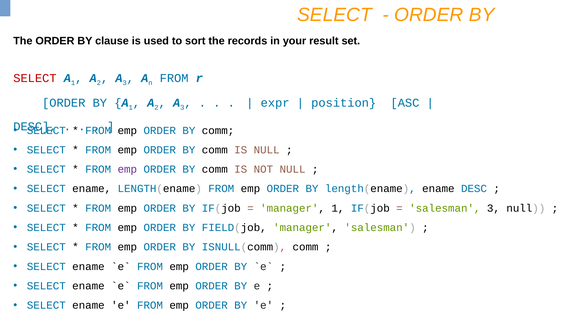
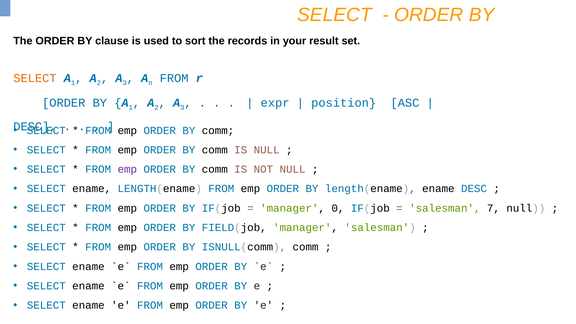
SELECT at (35, 78) colour: red -> orange
manager 1: 1 -> 0
salesman 3: 3 -> 7
